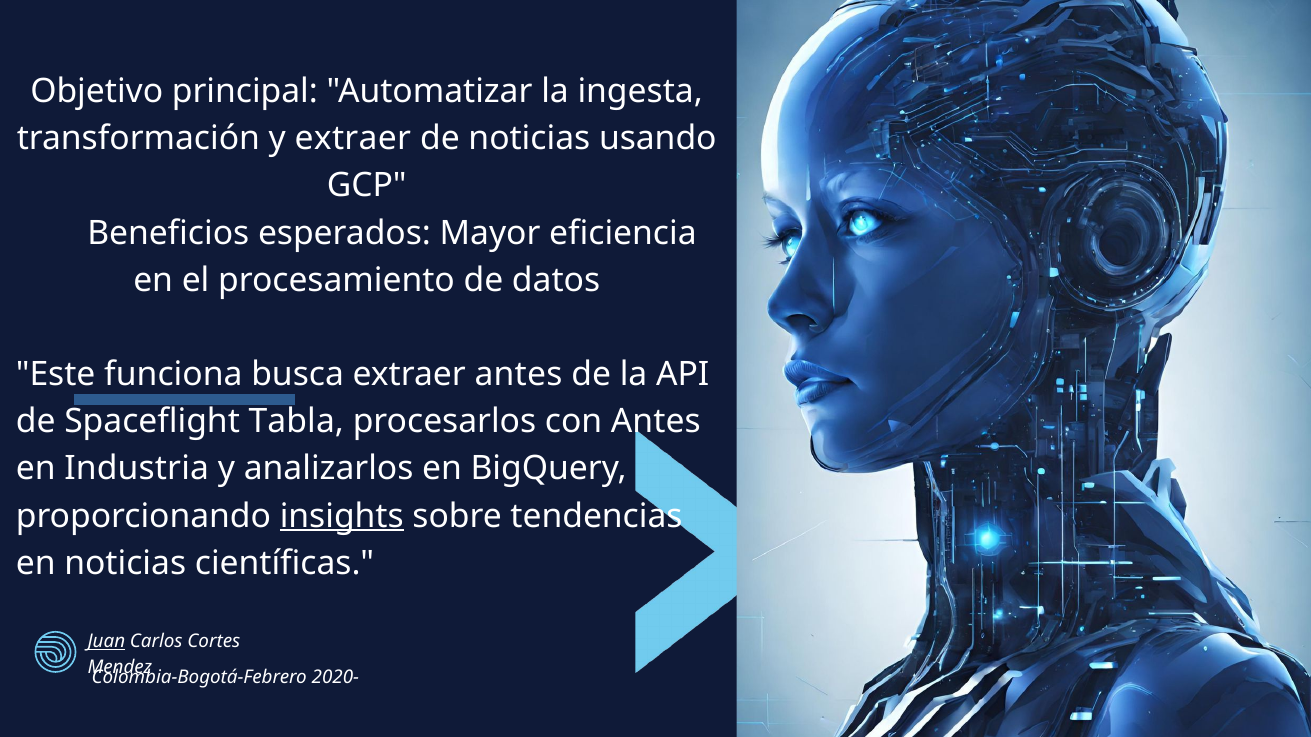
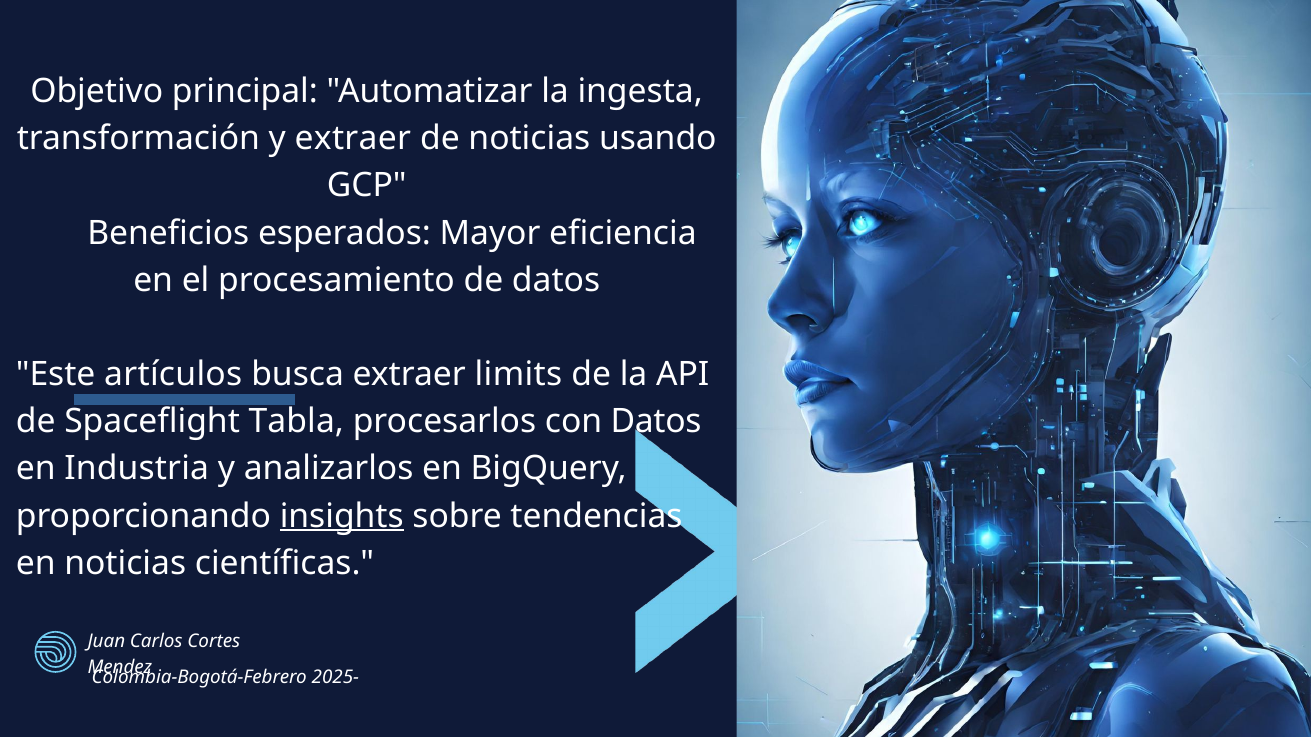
funciona: funciona -> artículos
extraer antes: antes -> limits
con Antes: Antes -> Datos
Juan underline: present -> none
2020-: 2020- -> 2025-
